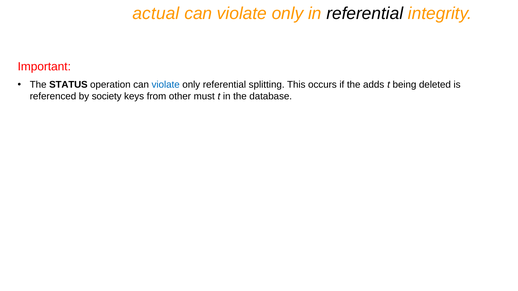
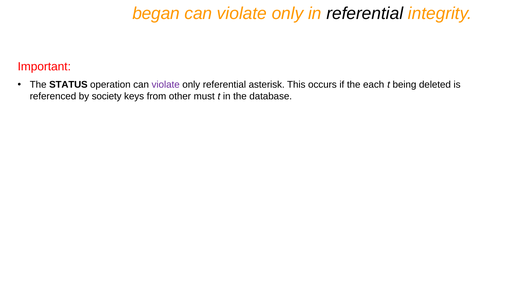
actual: actual -> began
violate at (166, 85) colour: blue -> purple
splitting: splitting -> asterisk
adds: adds -> each
